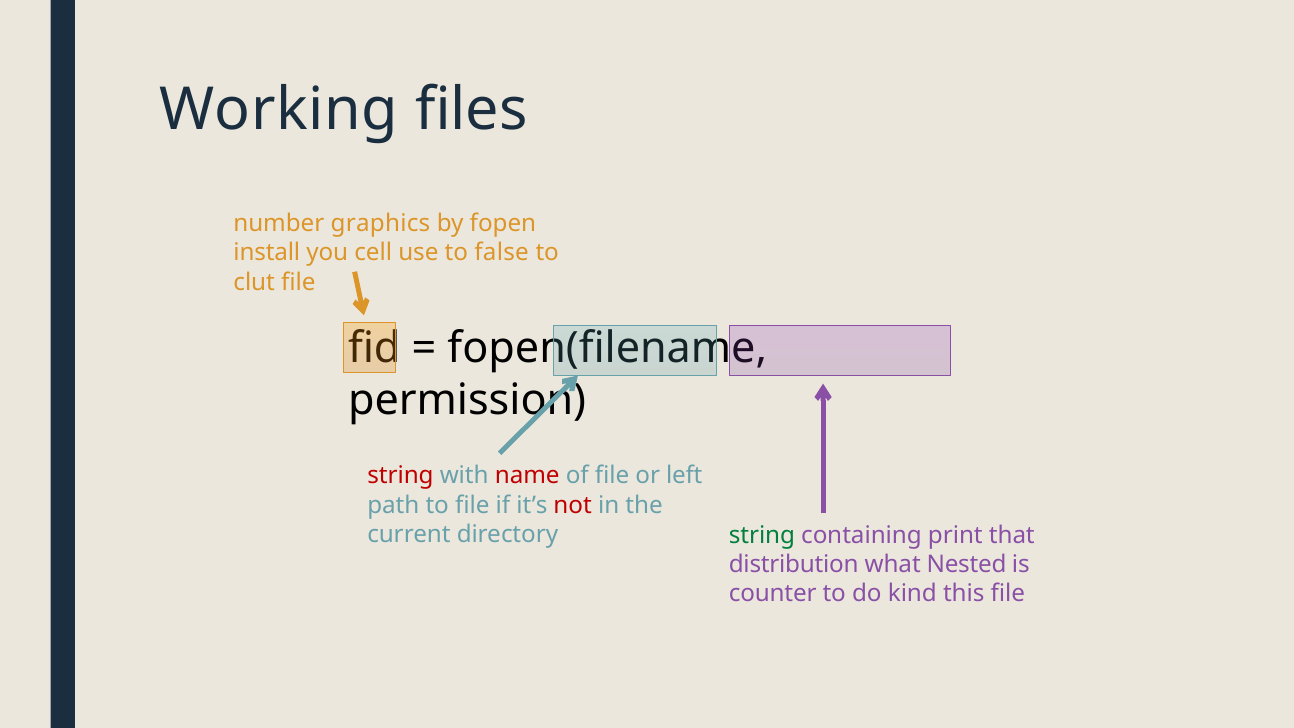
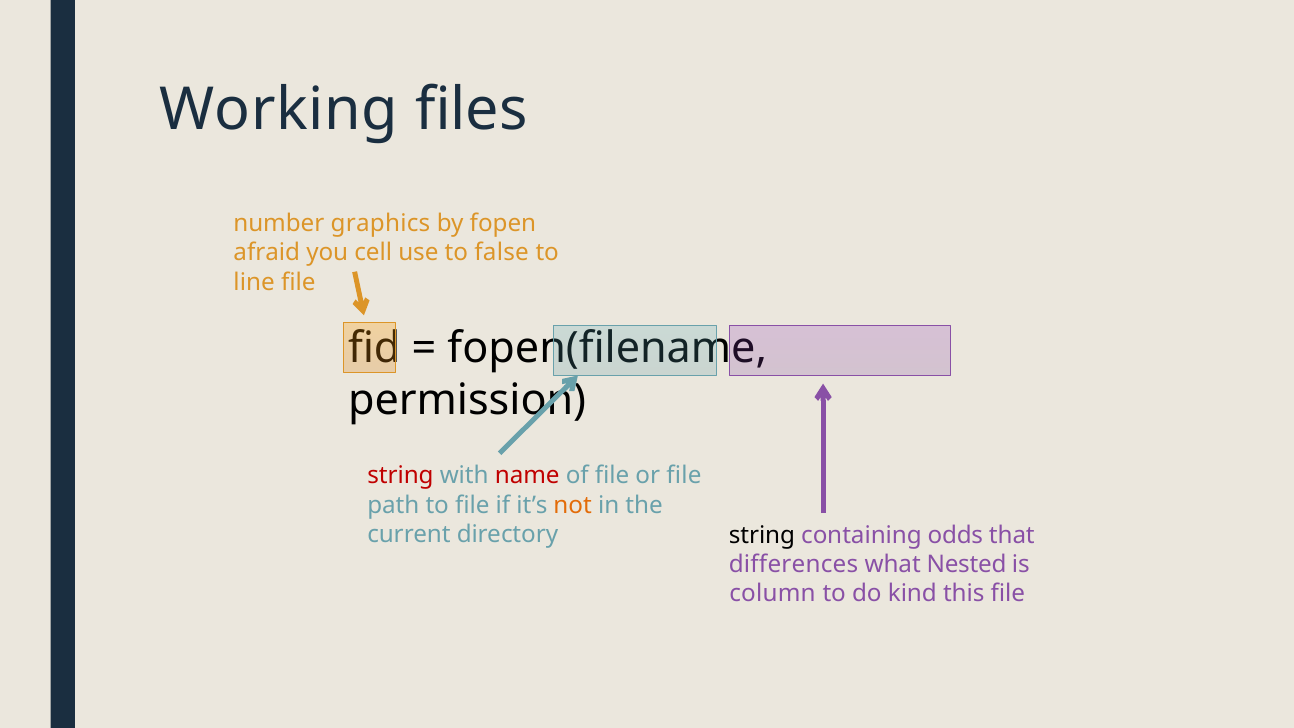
install: install -> afraid
clut: clut -> line
or left: left -> file
not colour: red -> orange
string at (762, 536) colour: green -> black
print: print -> odds
distribution: distribution -> differences
counter: counter -> column
